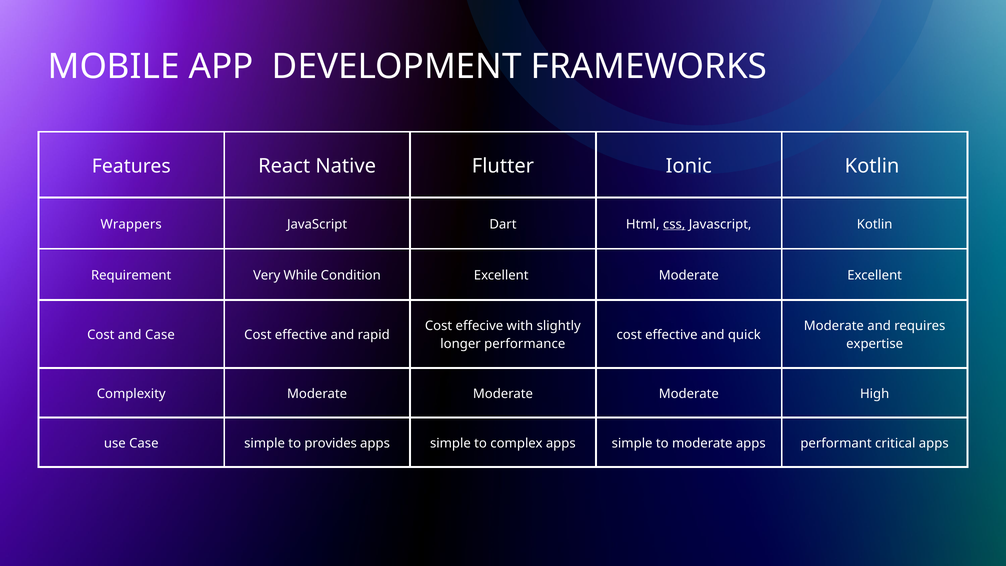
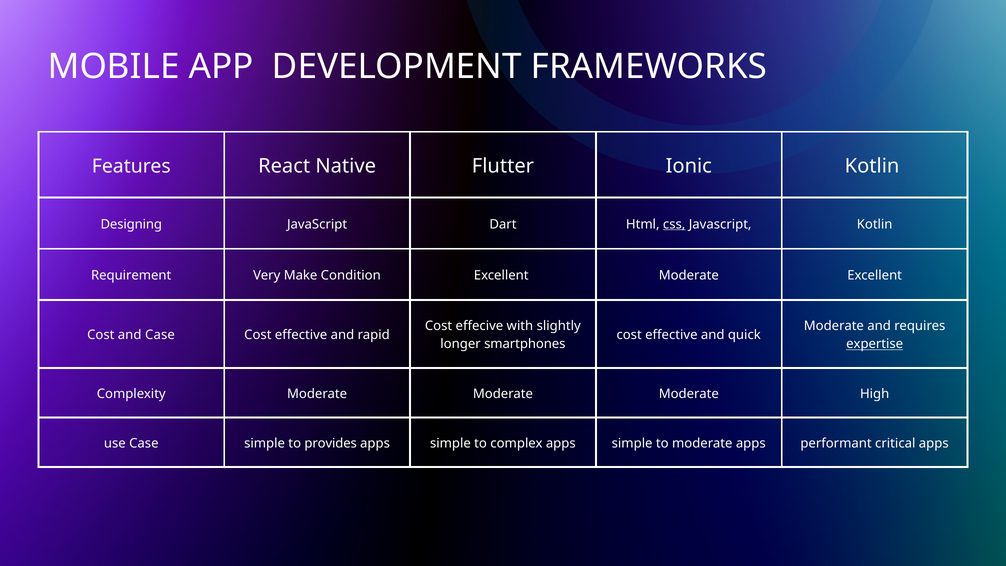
Wrappers: Wrappers -> Designing
While: While -> Make
performance: performance -> smartphones
expertise underline: none -> present
